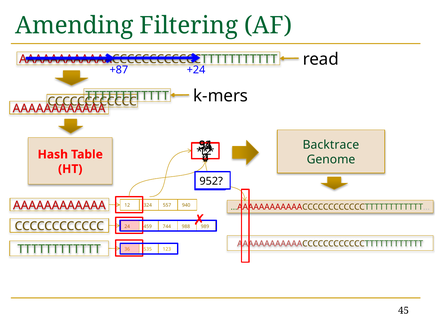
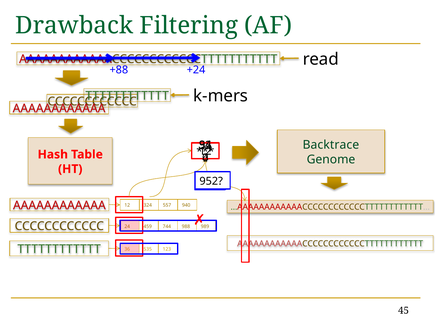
Amending: Amending -> Drawback
+87: +87 -> +88
